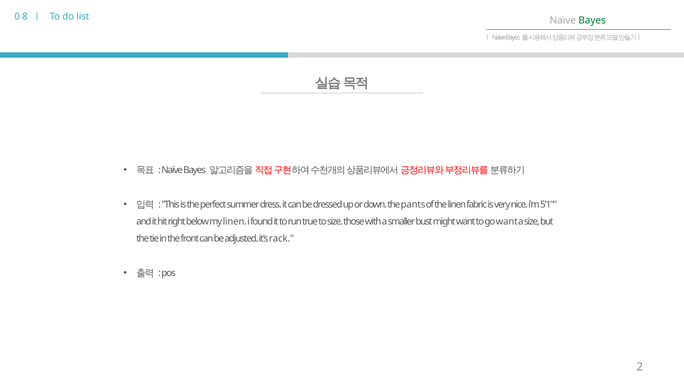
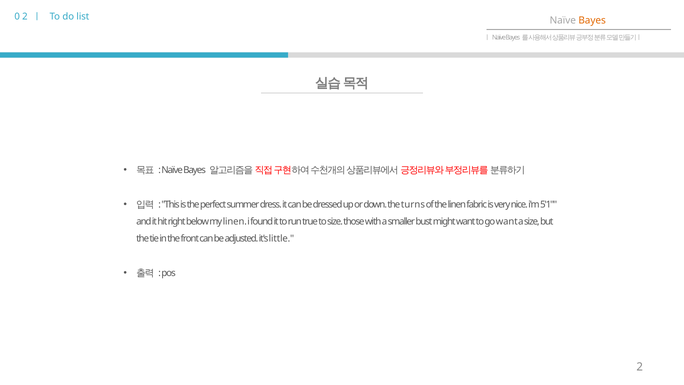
0 8: 8 -> 2
Bayes at (592, 20) colour: green -> orange
pants: pants -> turns
rack: rack -> little
